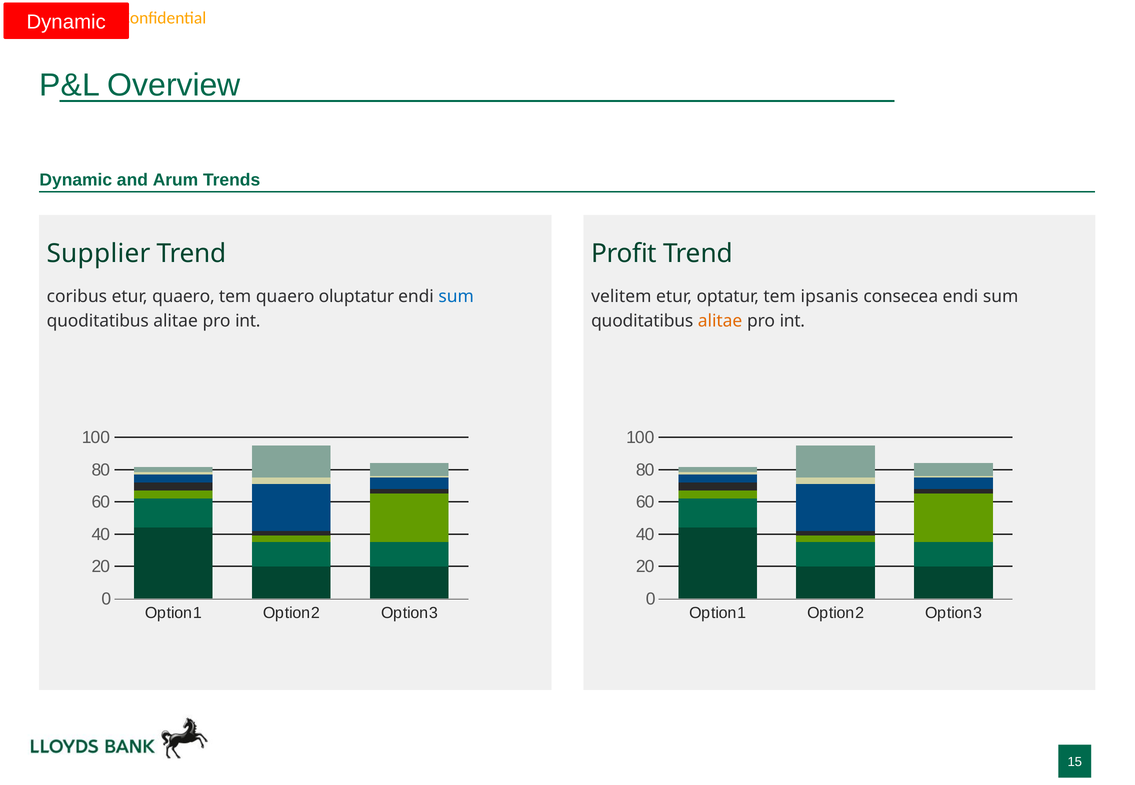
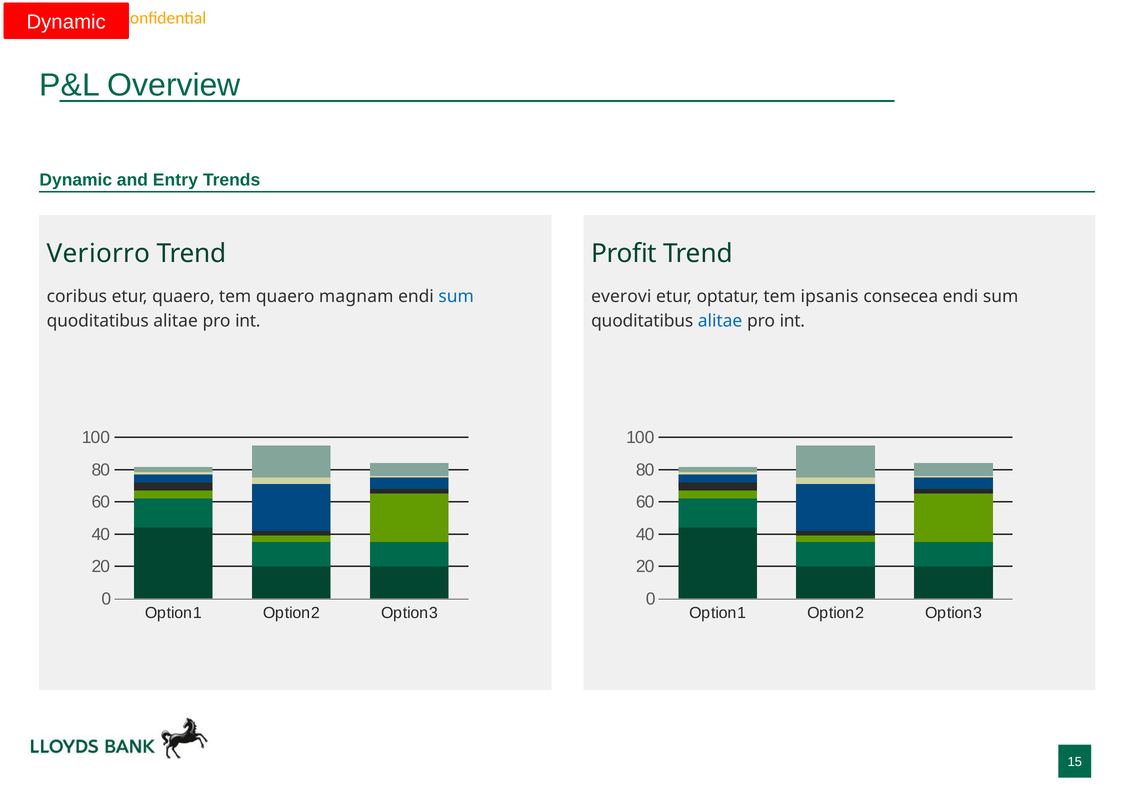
Arum: Arum -> Entry
Supplier: Supplier -> Veriorro
oluptatur: oluptatur -> magnam
velitem: velitem -> everovi
alitae at (720, 321) colour: orange -> blue
